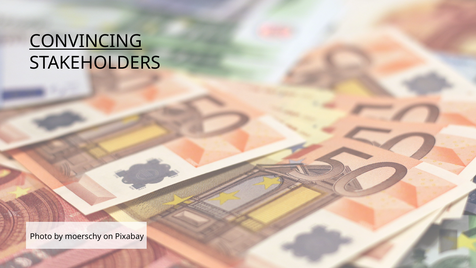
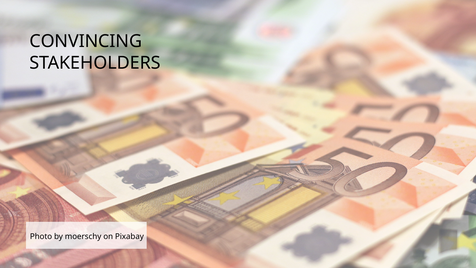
CONVINCING underline: present -> none
